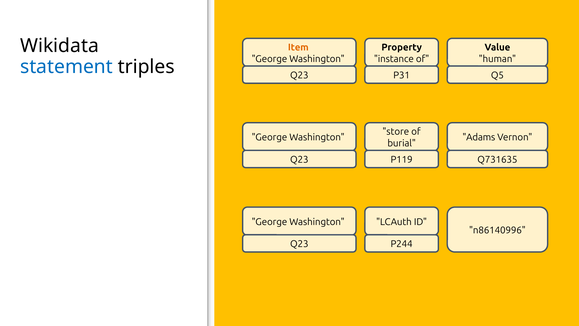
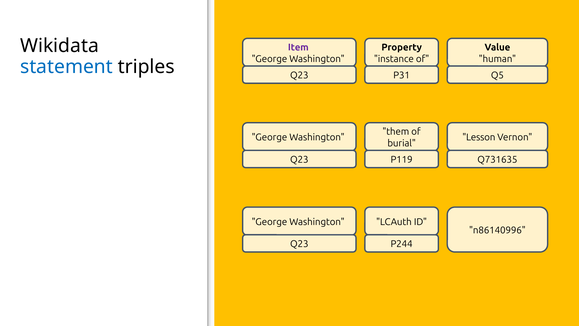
Item colour: orange -> purple
store at (396, 132): store -> them
Adams: Adams -> Lesson
